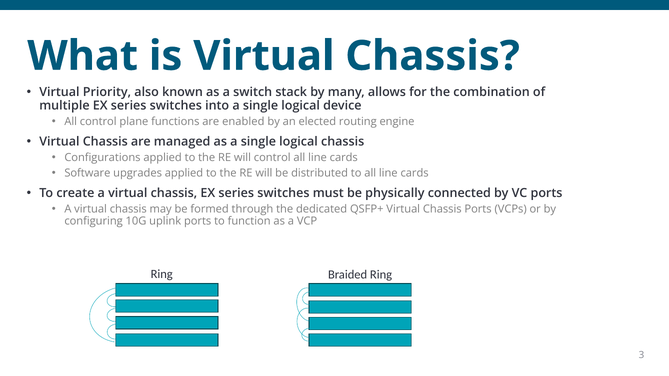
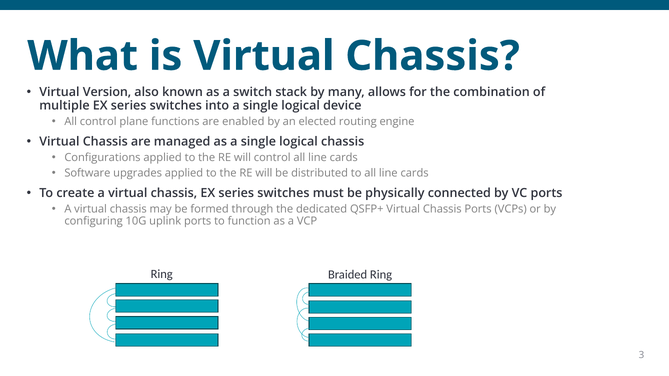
Priority: Priority -> Version
